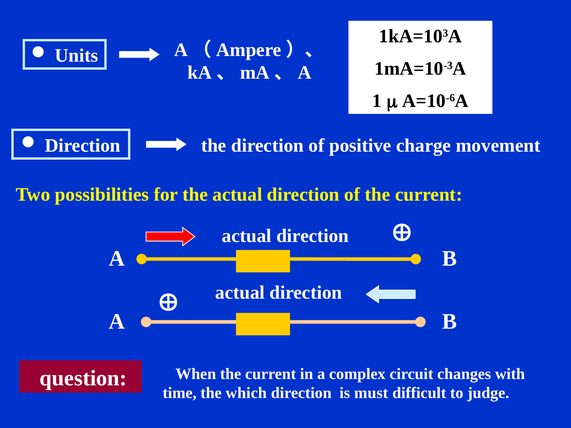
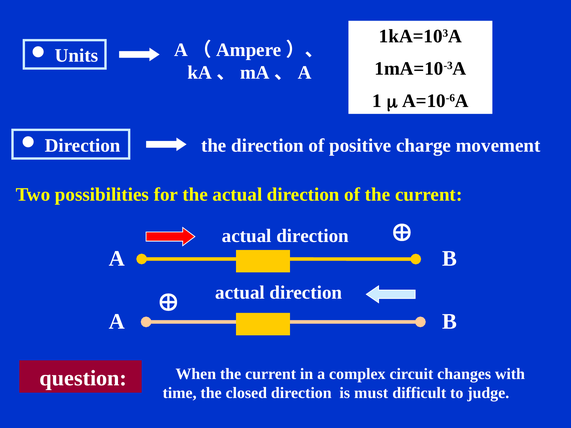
which: which -> closed
